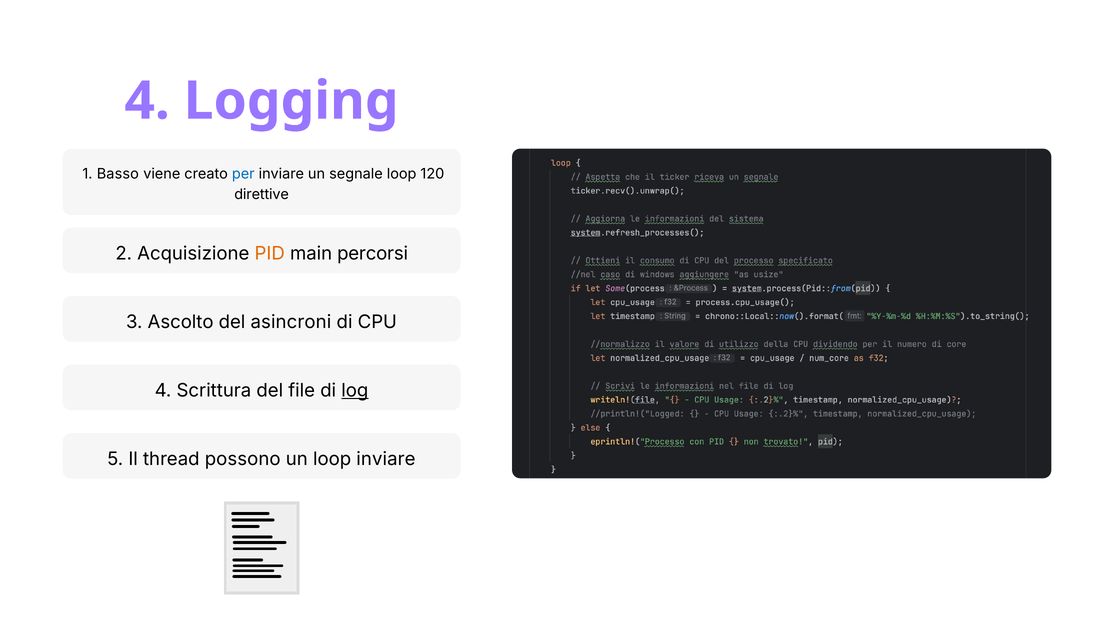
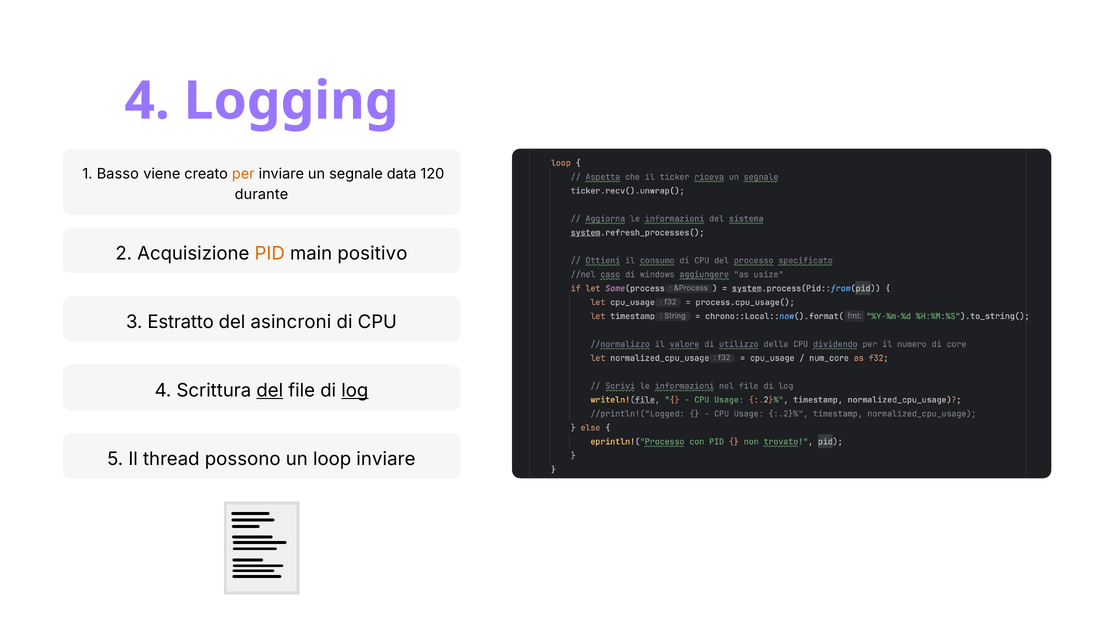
per colour: blue -> orange
segnale loop: loop -> data
direttive: direttive -> durante
percorsi: percorsi -> positivo
Ascolto: Ascolto -> Estratto
del at (270, 390) underline: none -> present
